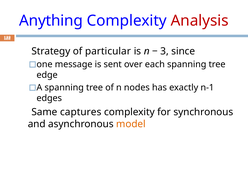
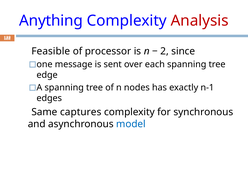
Strategy: Strategy -> Feasible
particular: particular -> processor
3: 3 -> 2
model colour: orange -> blue
